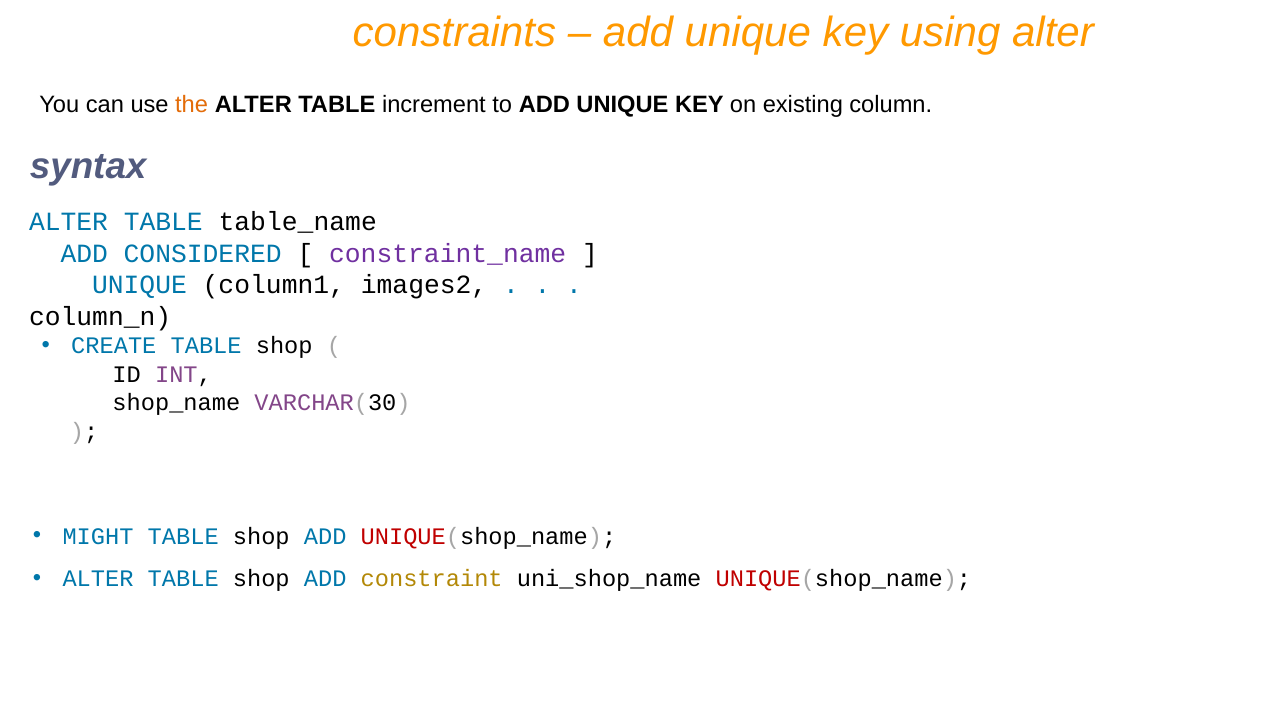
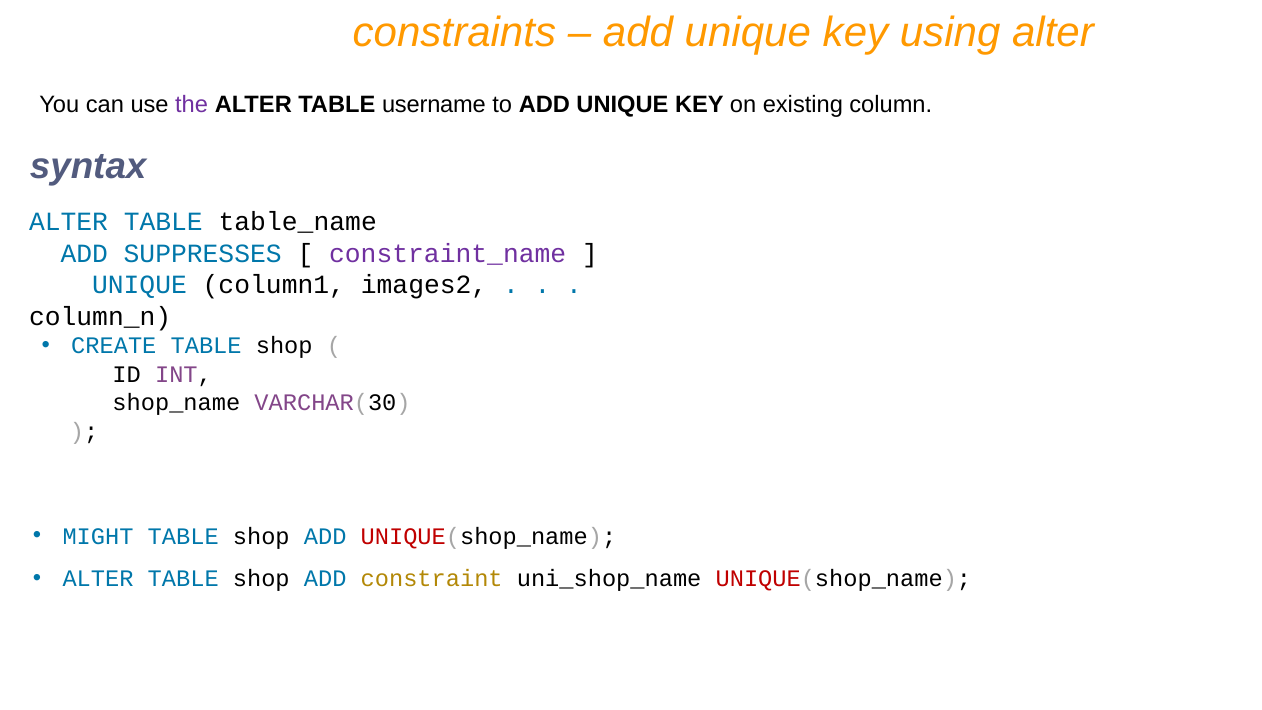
the colour: orange -> purple
increment: increment -> username
CONSIDERED: CONSIDERED -> SUPPRESSES
